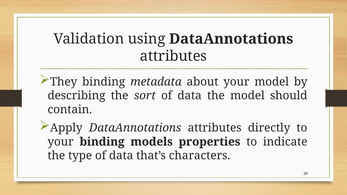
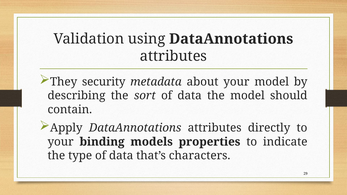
They binding: binding -> security
